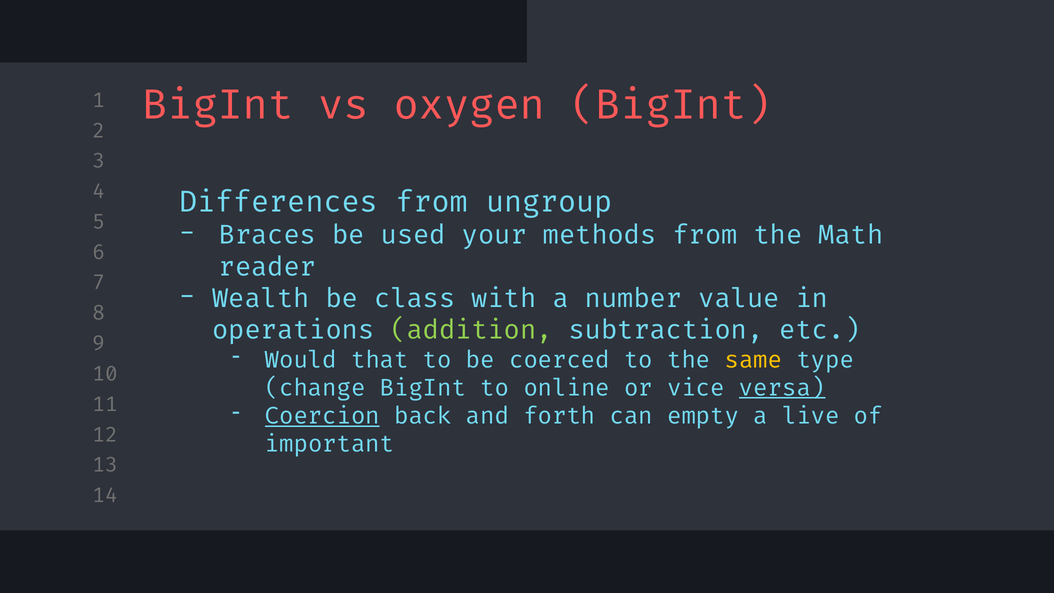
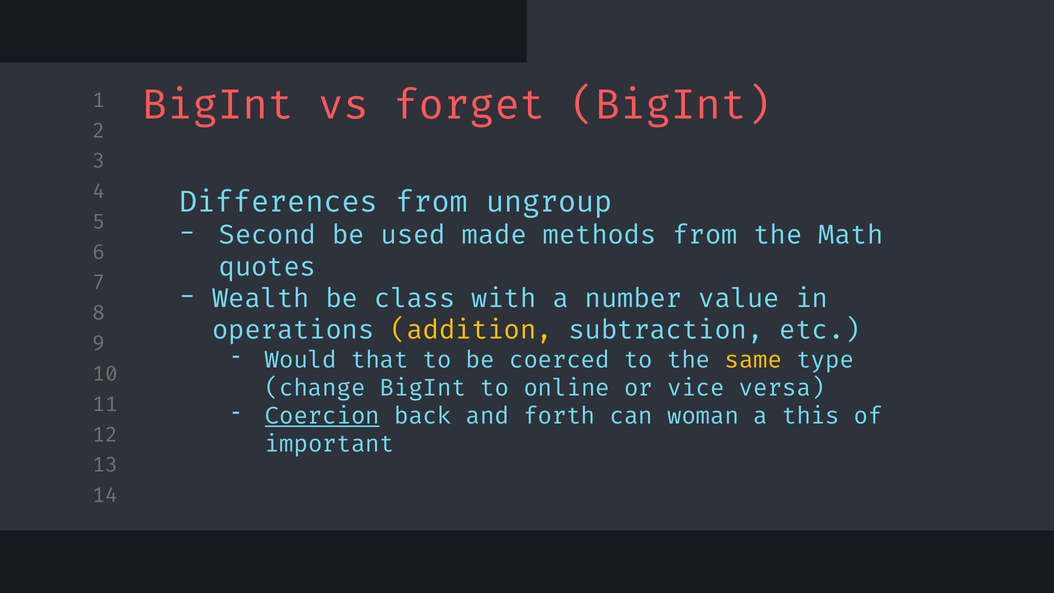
oxygen: oxygen -> forget
Braces: Braces -> Second
your: your -> made
reader: reader -> quotes
addition colour: light green -> yellow
versa underline: present -> none
empty: empty -> woman
live: live -> this
